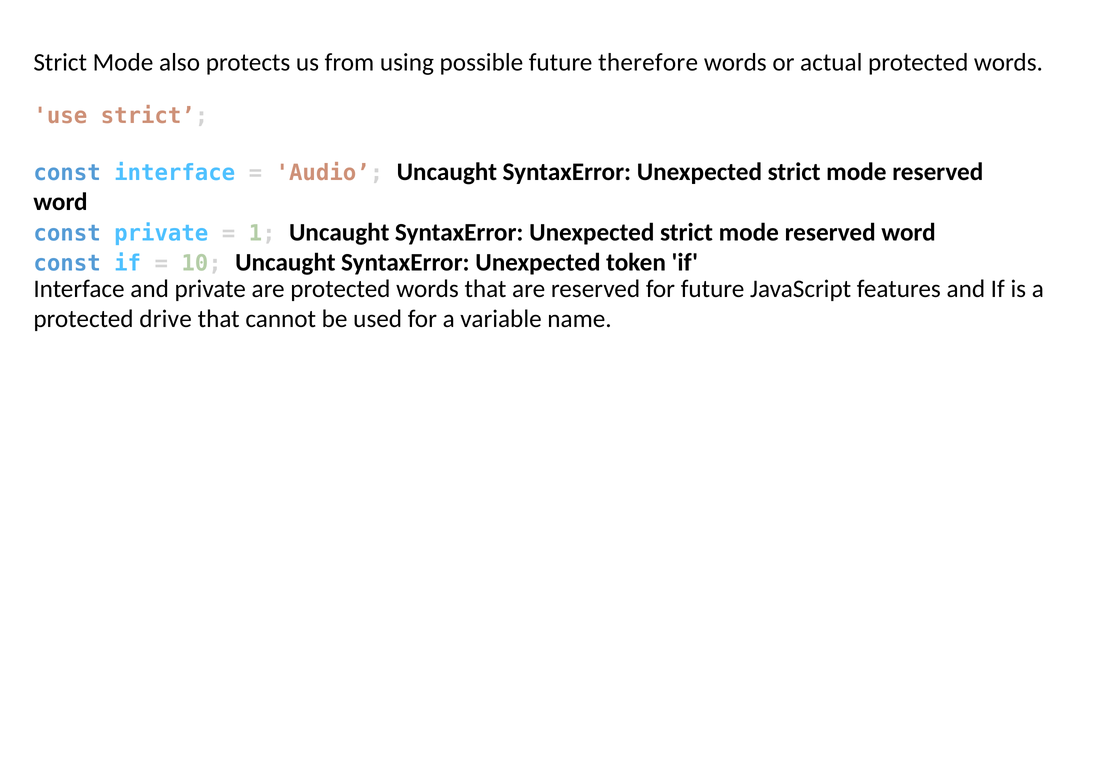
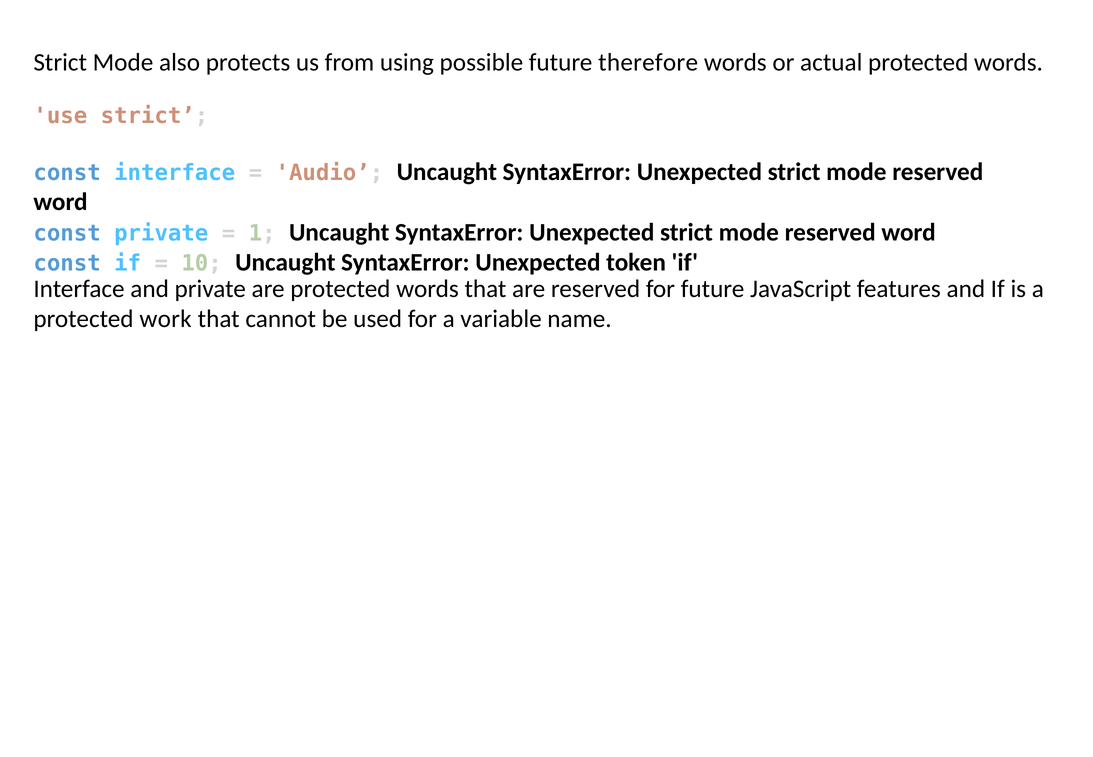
drive: drive -> work
